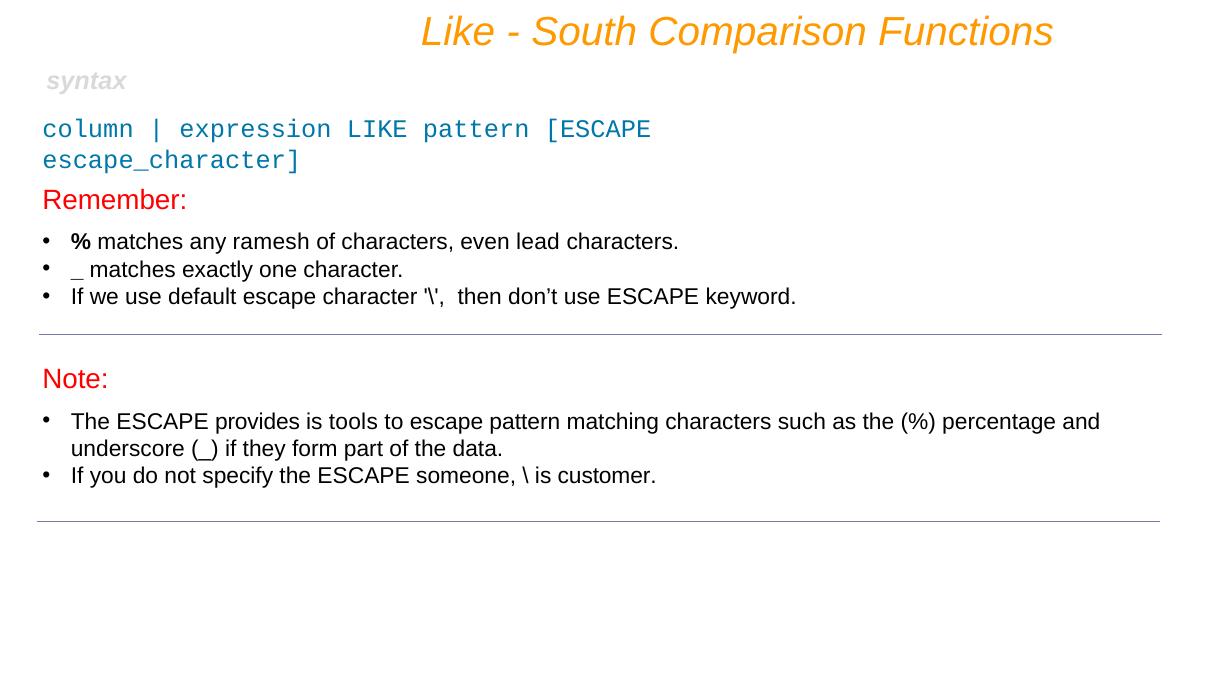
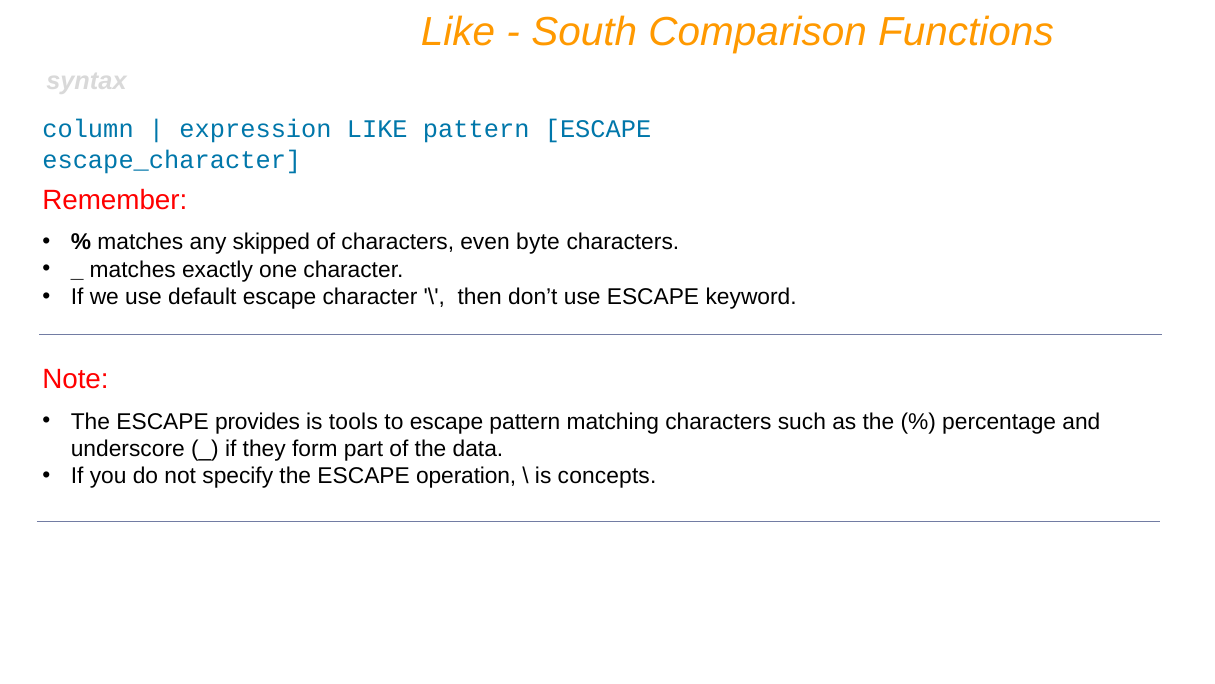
ramesh: ramesh -> skipped
lead: lead -> byte
someone: someone -> operation
customer: customer -> concepts
